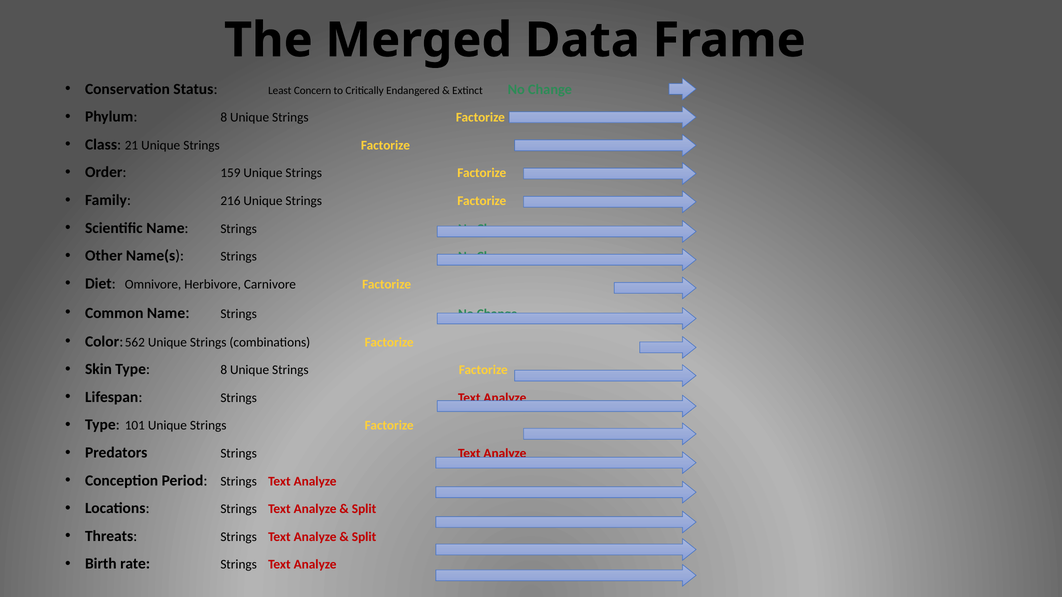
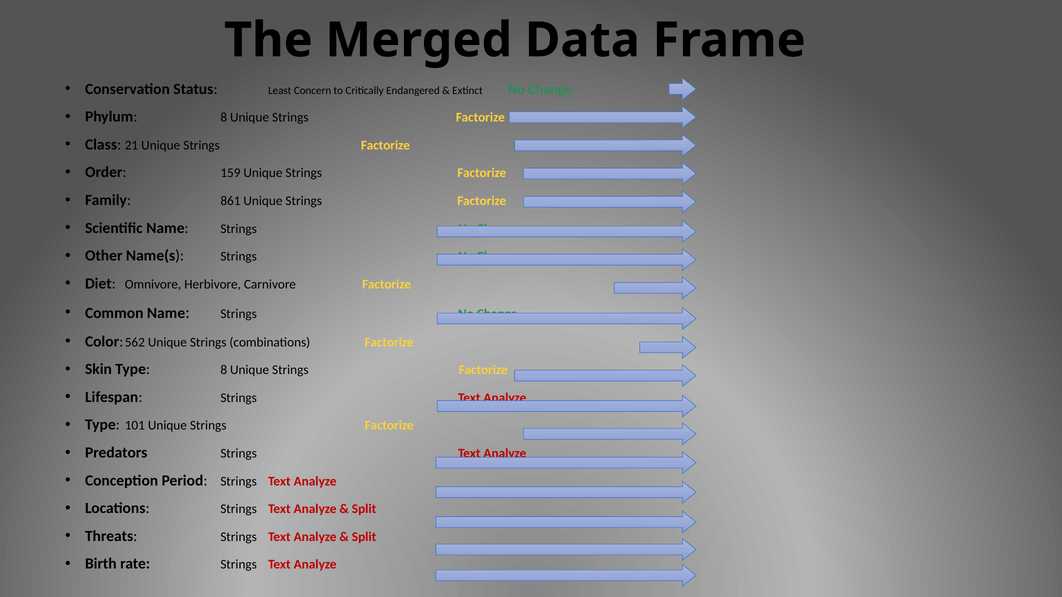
216: 216 -> 861
